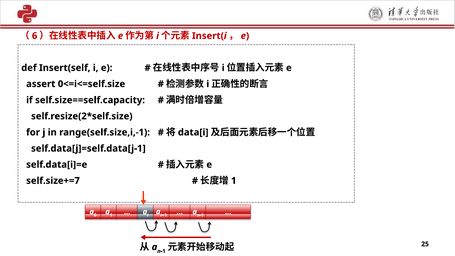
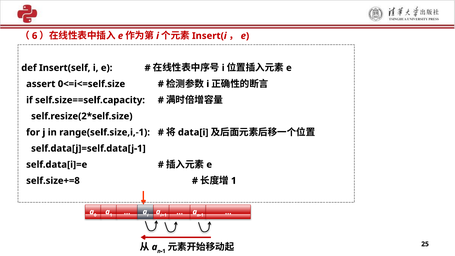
self.size+=7: self.size+=7 -> self.size+=8
